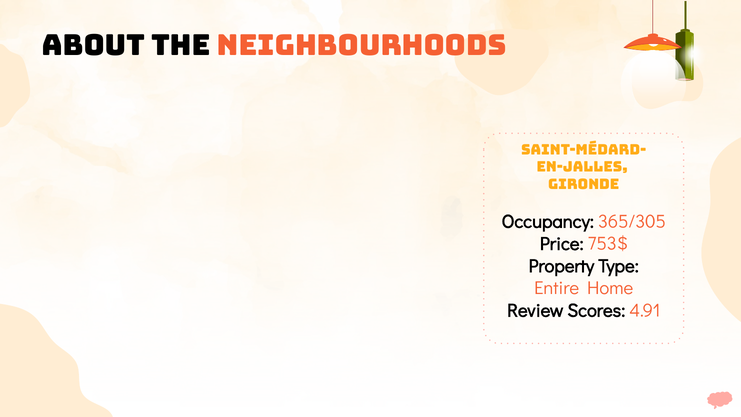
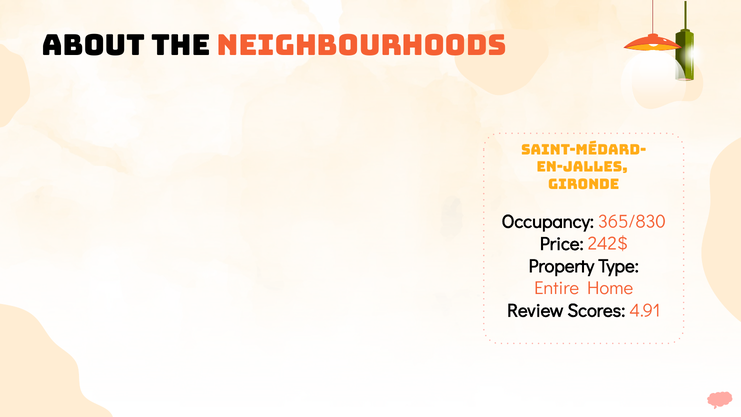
365/305: 365/305 -> 365/830
753$: 753$ -> 242$
